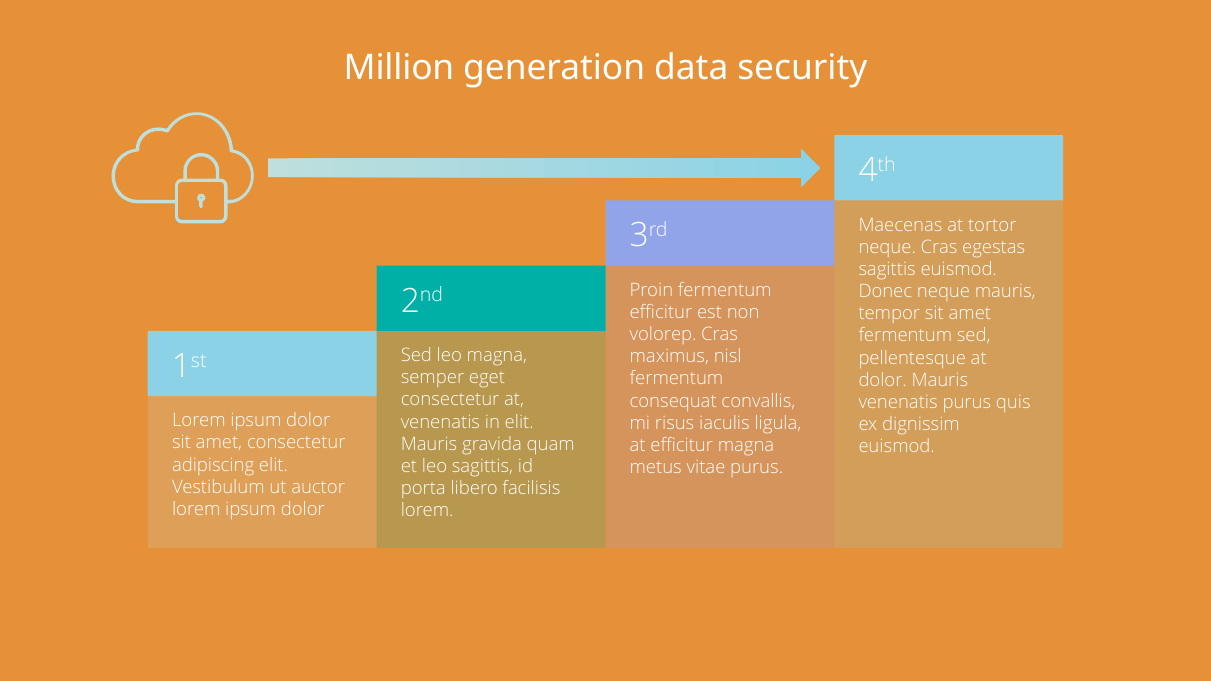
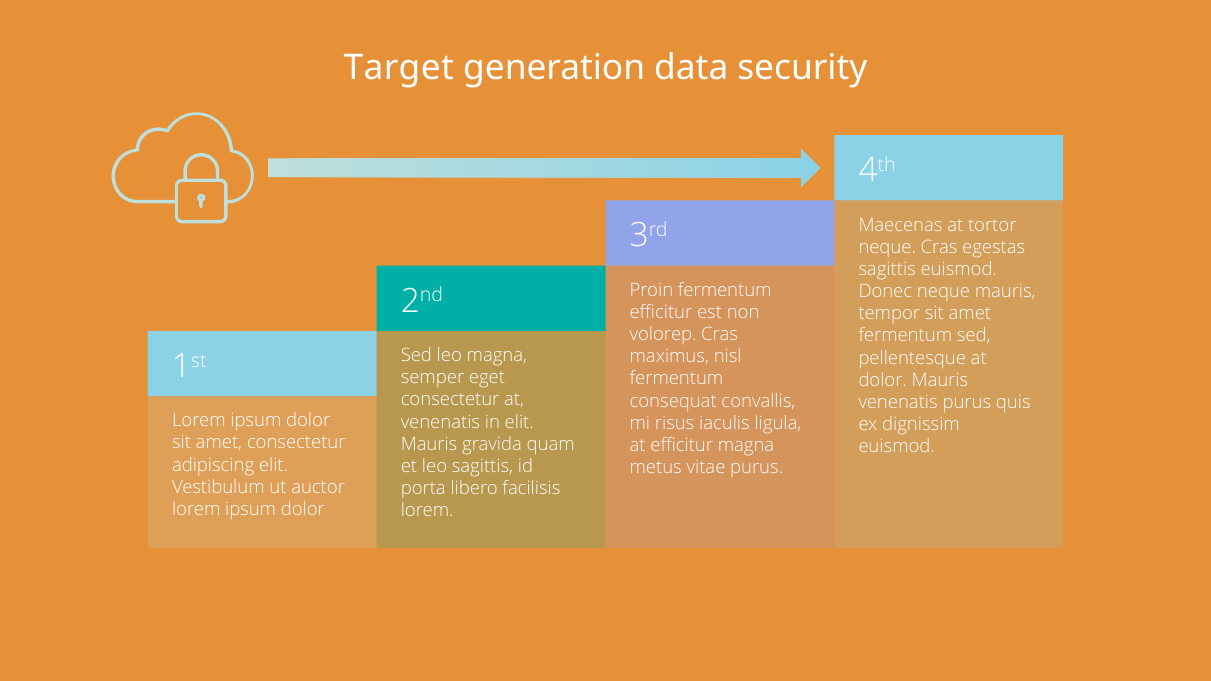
Million: Million -> Target
